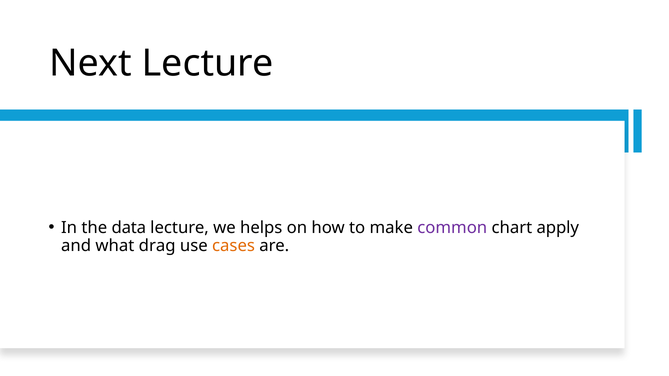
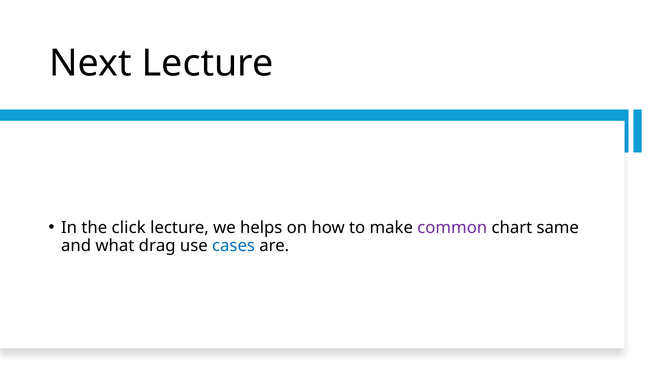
data: data -> click
apply: apply -> same
cases colour: orange -> blue
